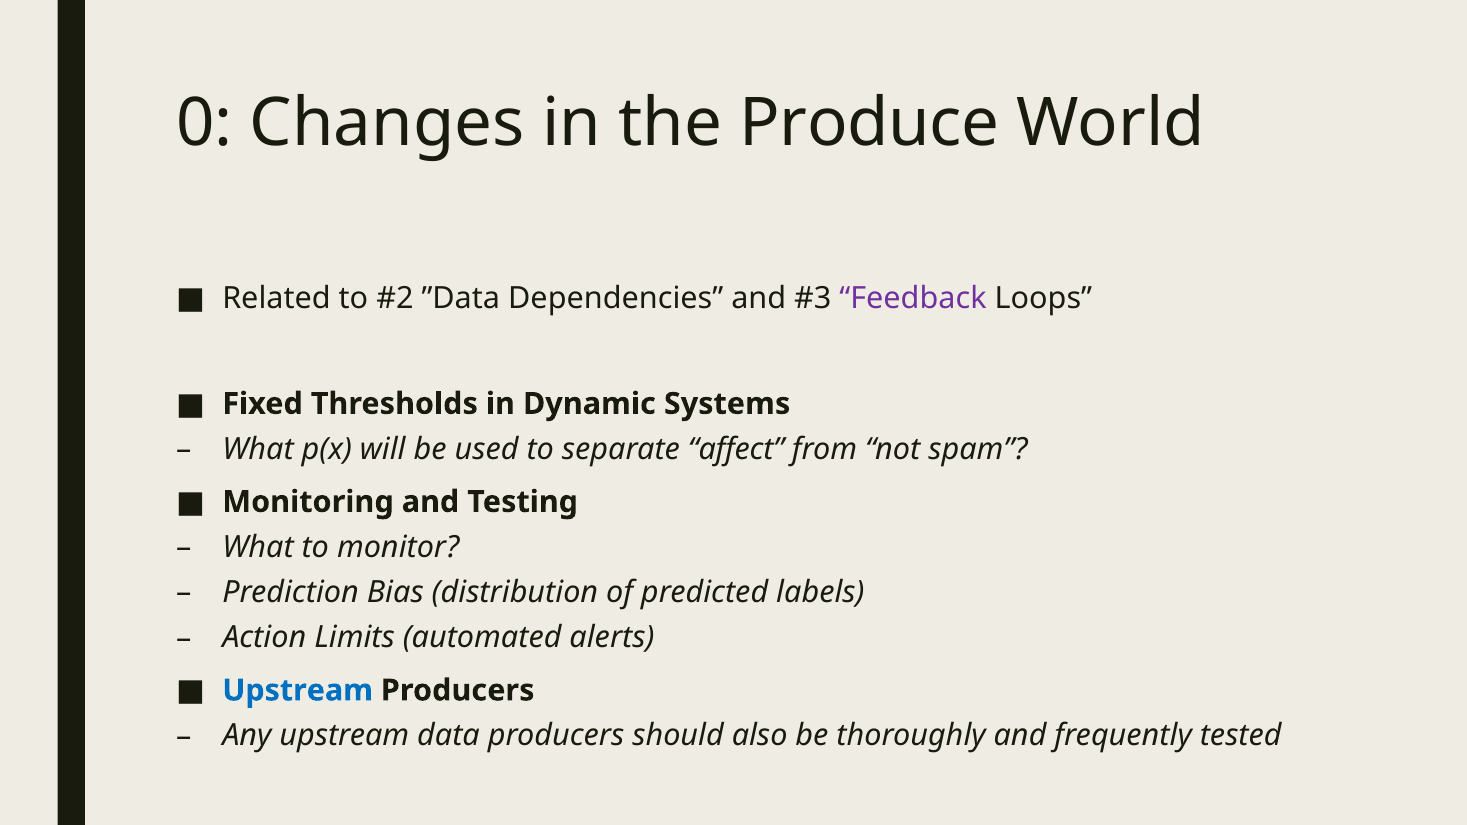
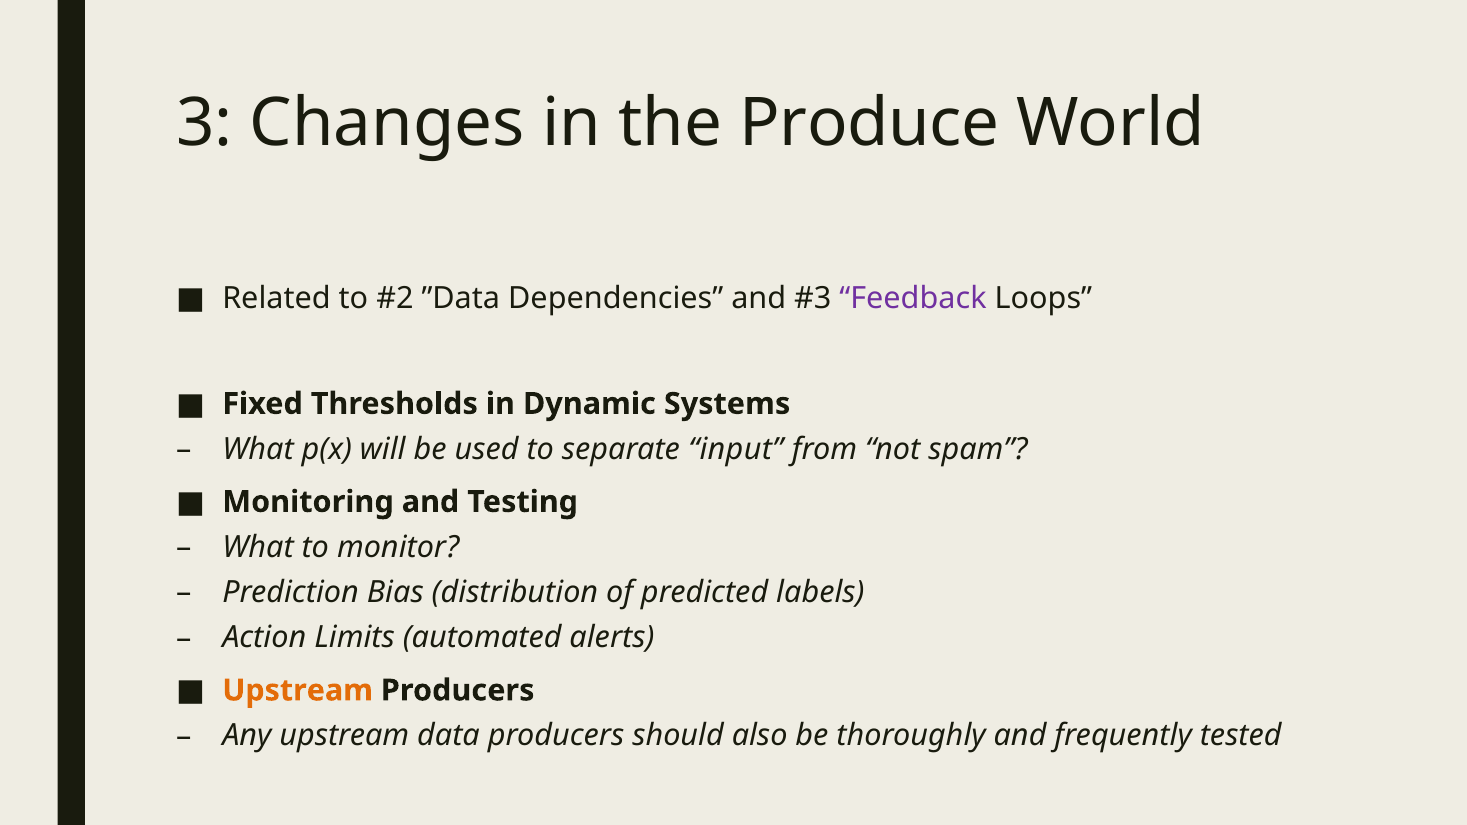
0: 0 -> 3
affect: affect -> input
Upstream at (298, 691) colour: blue -> orange
